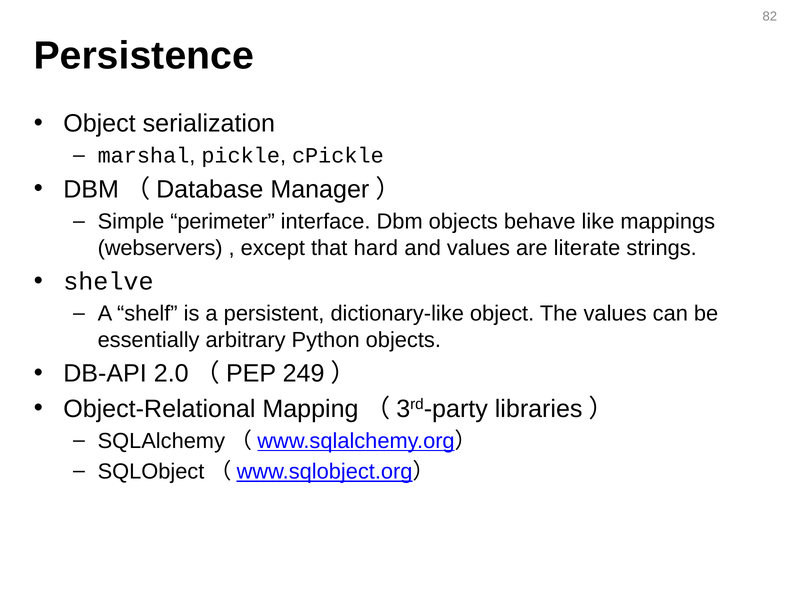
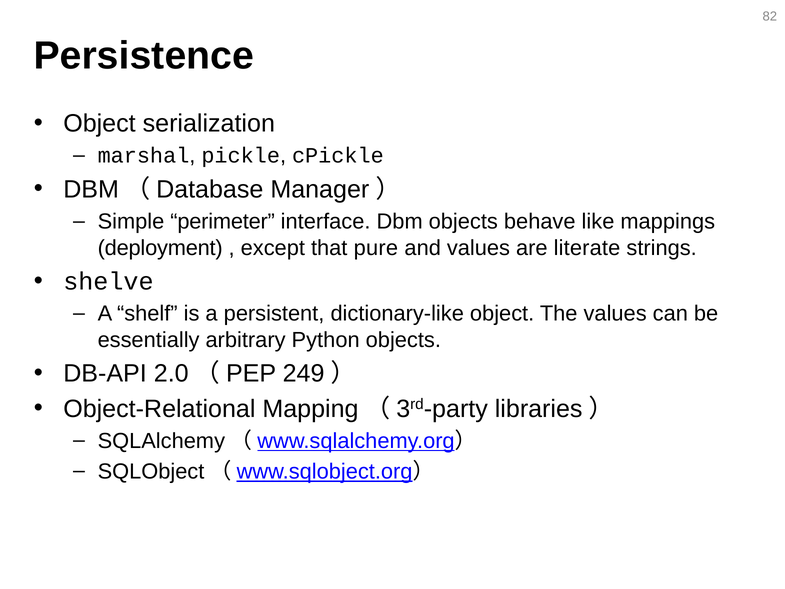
webservers: webservers -> deployment
hard: hard -> pure
